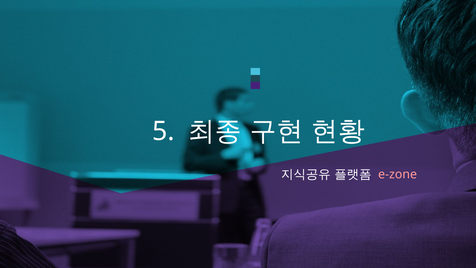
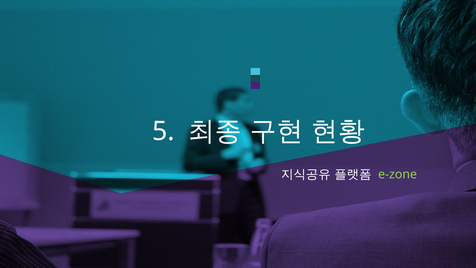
e-zone colour: pink -> light green
